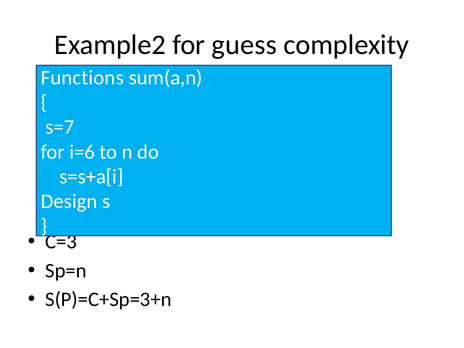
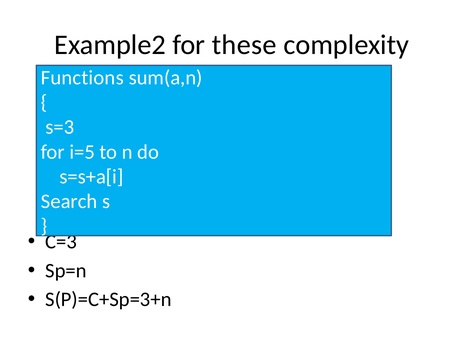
guess: guess -> these
s=7: s=7 -> s=3
i=6: i=6 -> i=5
Design: Design -> Search
